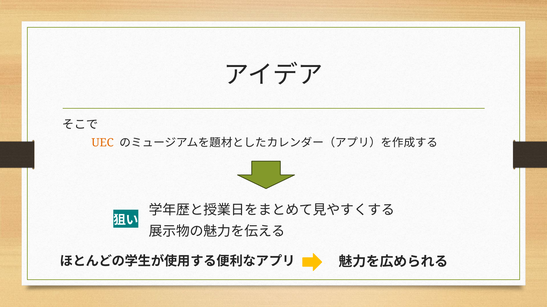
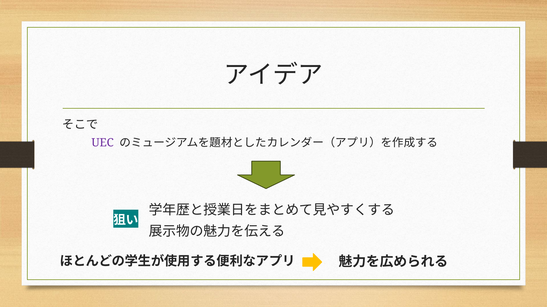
UEC colour: orange -> purple
